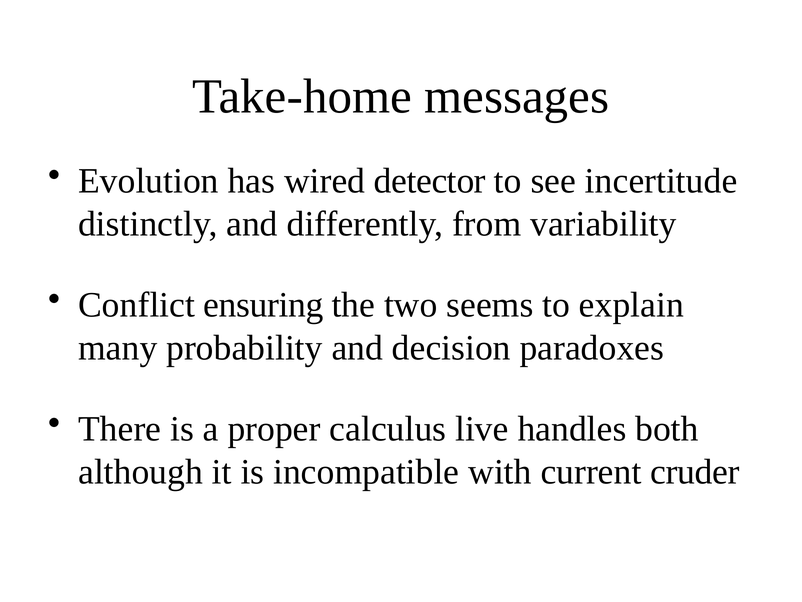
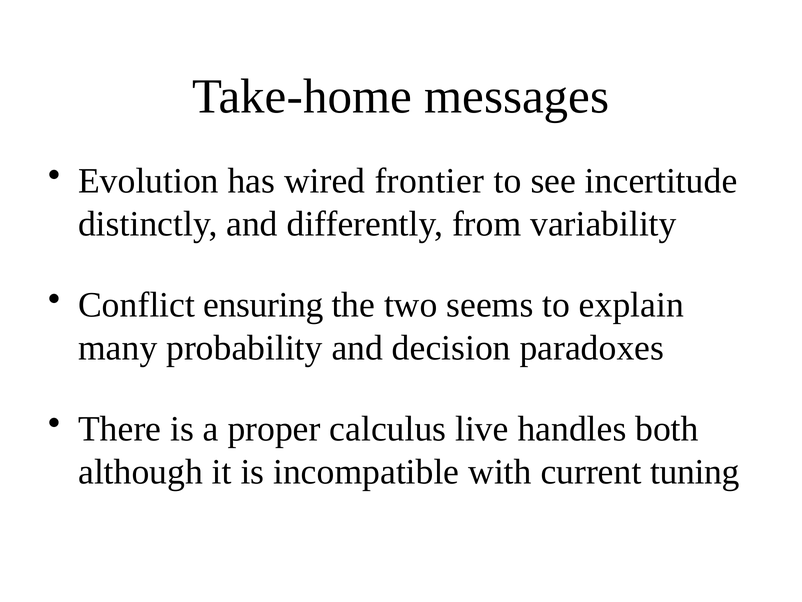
detector: detector -> frontier
cruder: cruder -> tuning
